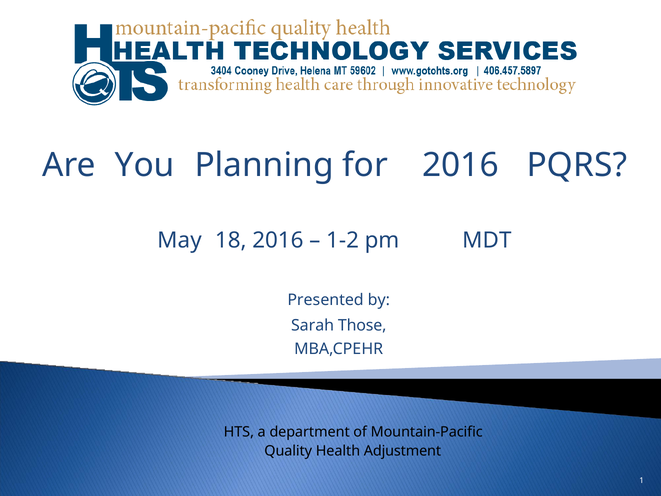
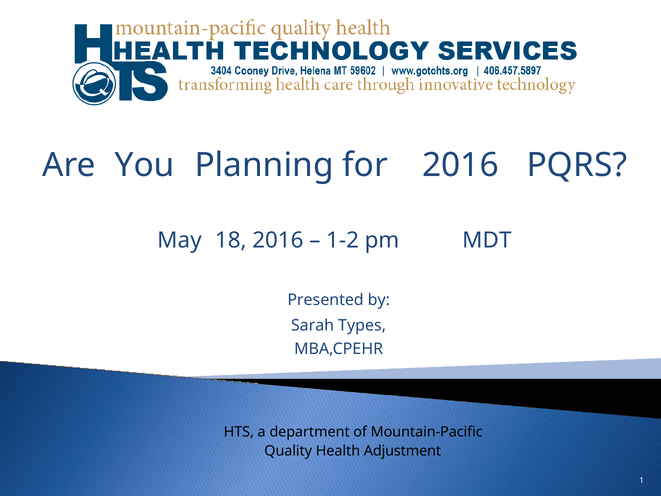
Those: Those -> Types
